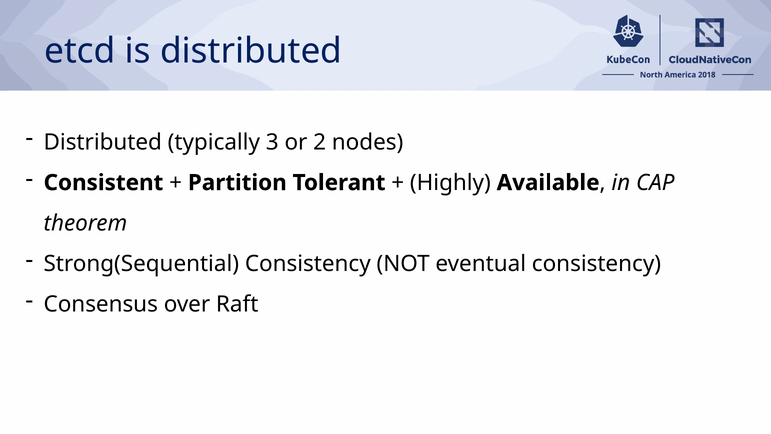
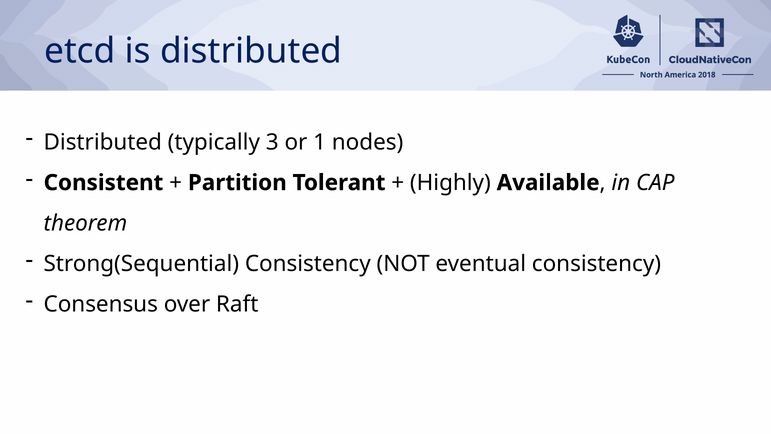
2: 2 -> 1
